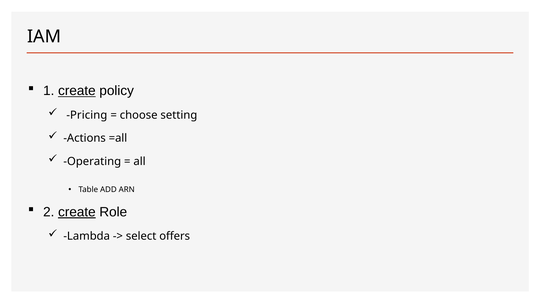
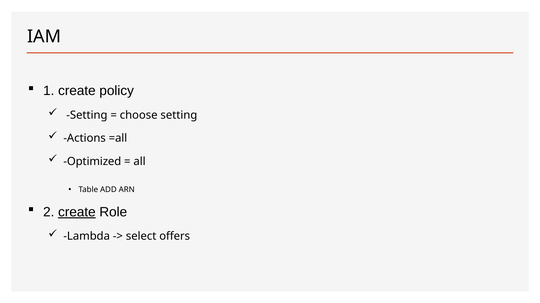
create at (77, 91) underline: present -> none
Pricing at (87, 115): Pricing -> Setting
Operating: Operating -> Optimized
